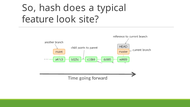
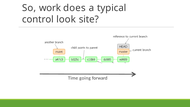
hash: hash -> work
feature: feature -> control
